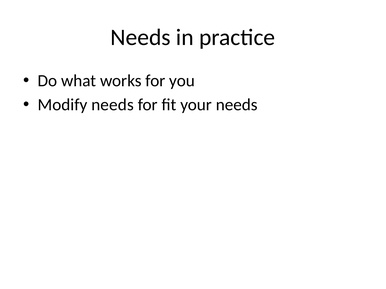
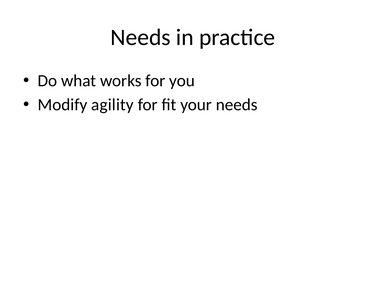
Modify needs: needs -> agility
